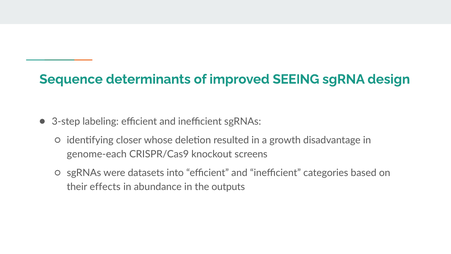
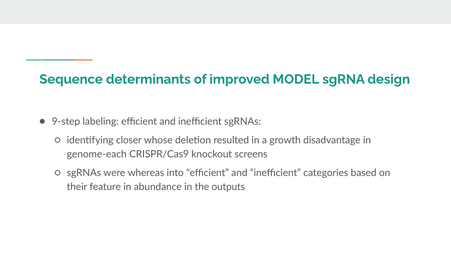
SEEING: SEEING -> MODEL
3-step: 3-step -> 9-step
datasets: datasets -> whereas
effects: effects -> feature
